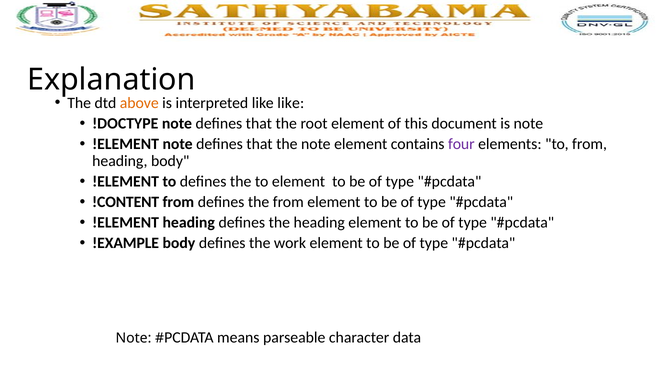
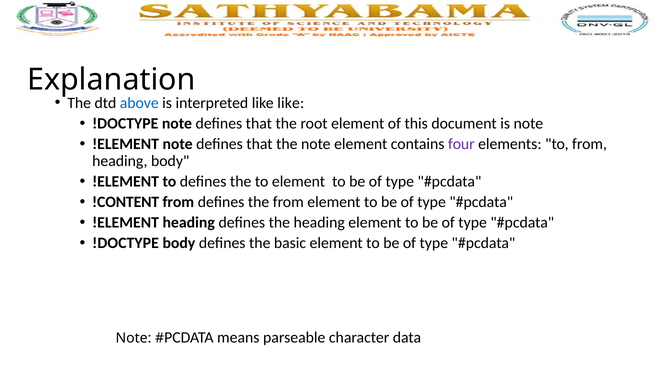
above colour: orange -> blue
!EXAMPLE at (126, 243): !EXAMPLE -> !DOCTYPE
work: work -> basic
